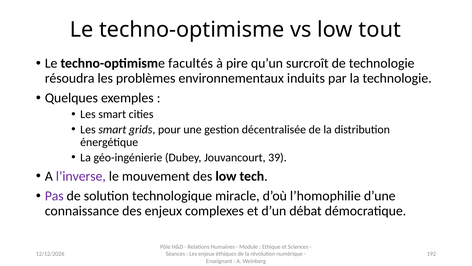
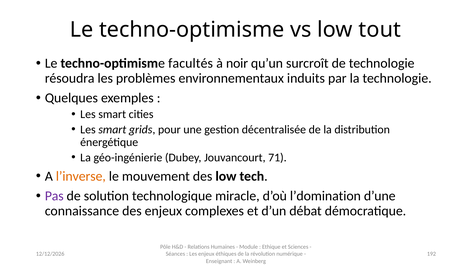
pire: pire -> noir
39: 39 -> 71
l’inverse colour: purple -> orange
l’homophilie: l’homophilie -> l’domination
